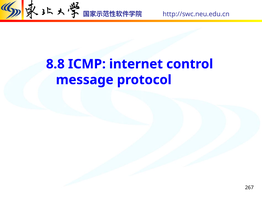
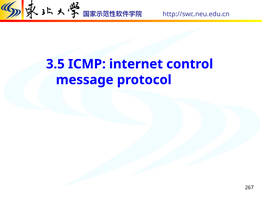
8.8: 8.8 -> 3.5
